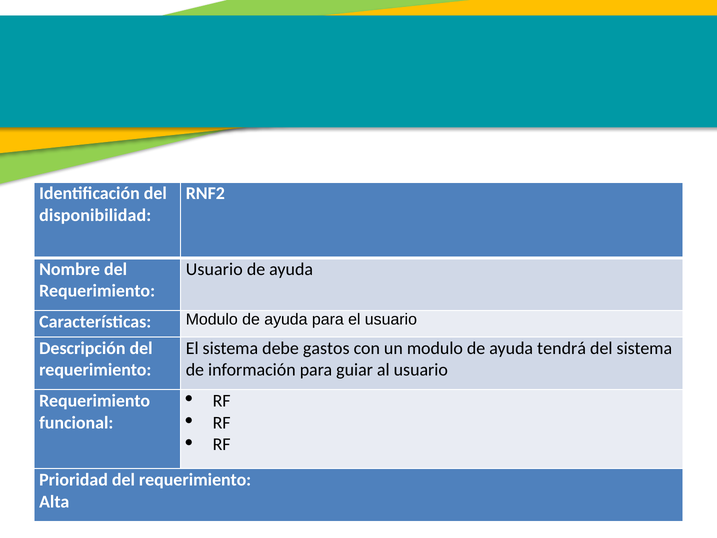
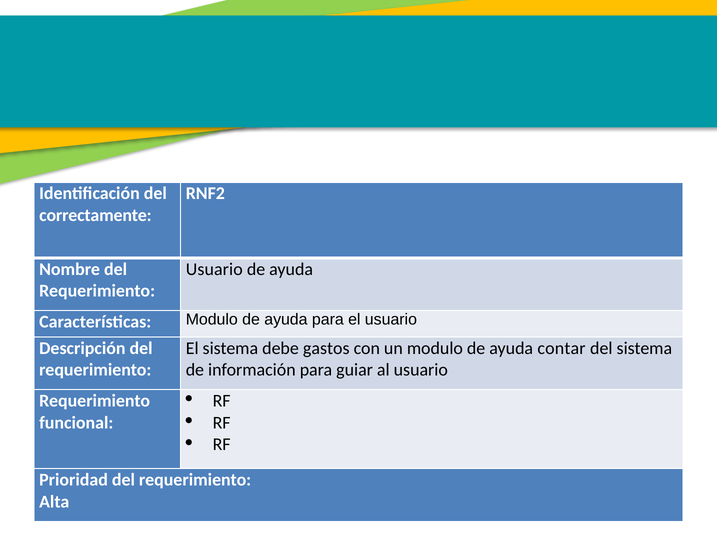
disponibilidad: disponibilidad -> correctamente
tendrá: tendrá -> contar
